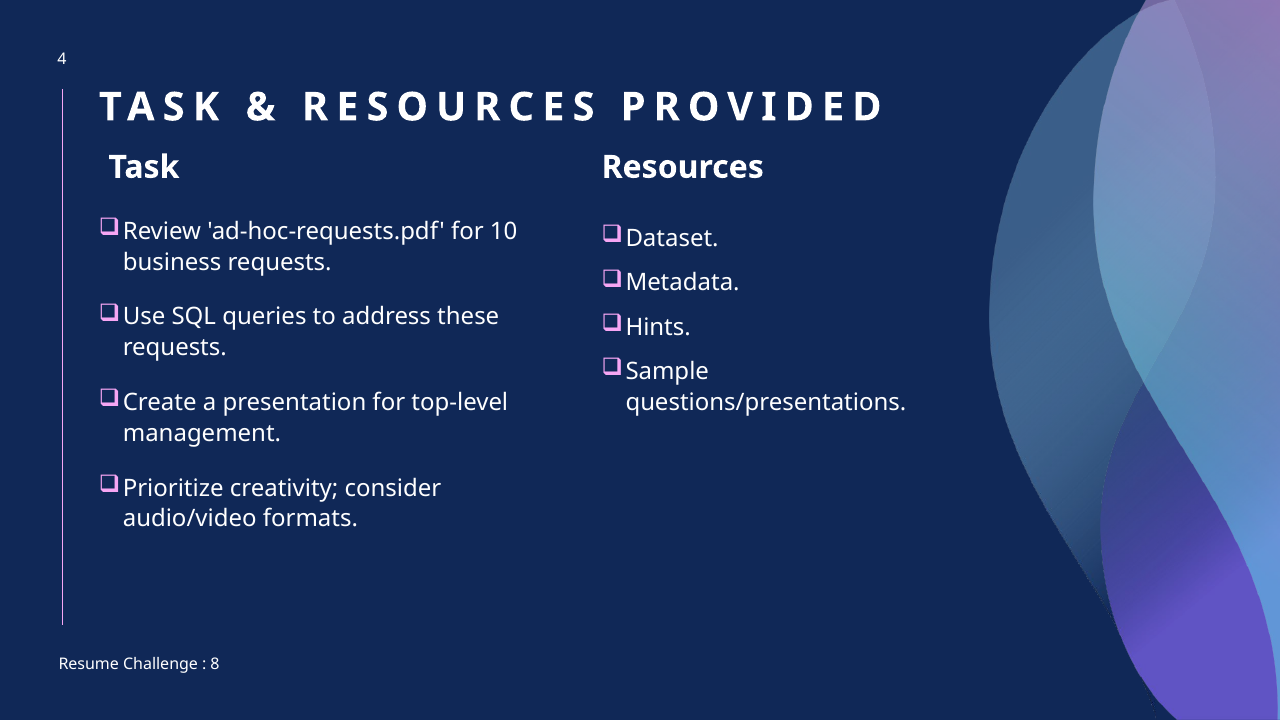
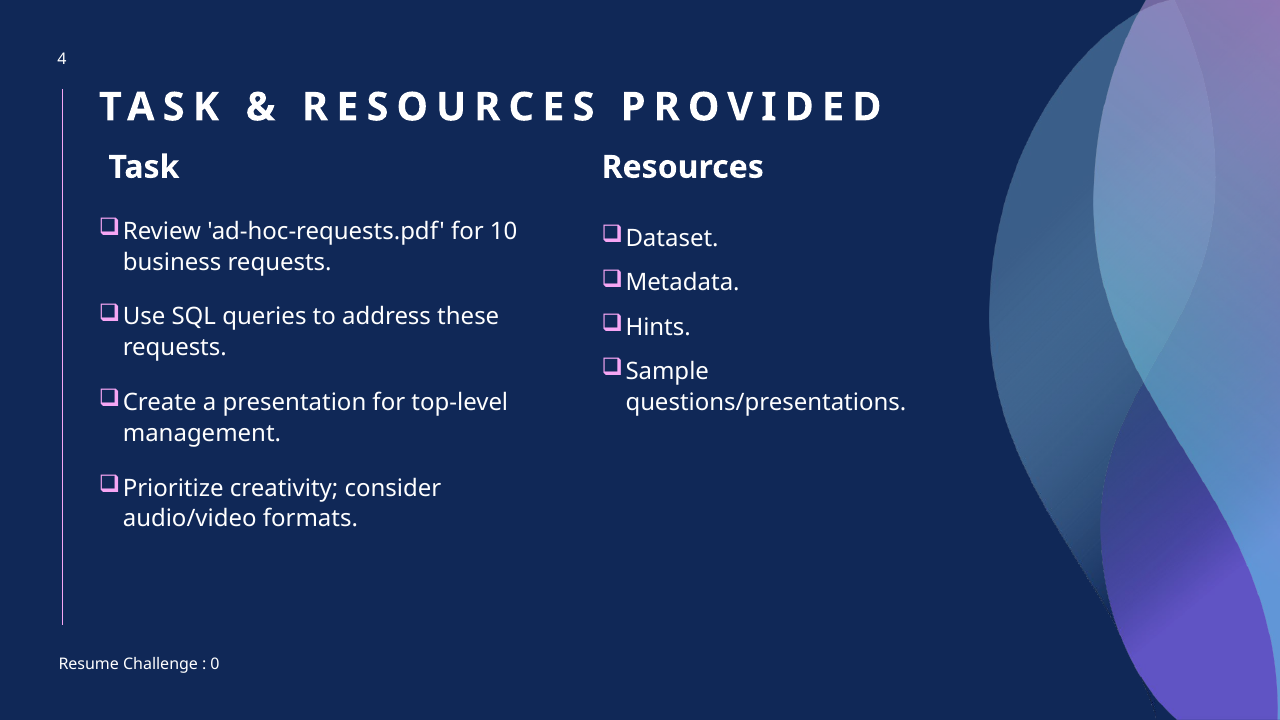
8: 8 -> 0
